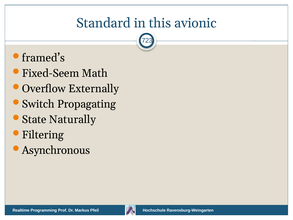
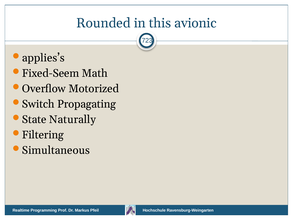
Standard: Standard -> Rounded
framed’s: framed’s -> applies’s
Externally: Externally -> Motorized
Asynchronous: Asynchronous -> Simultaneous
